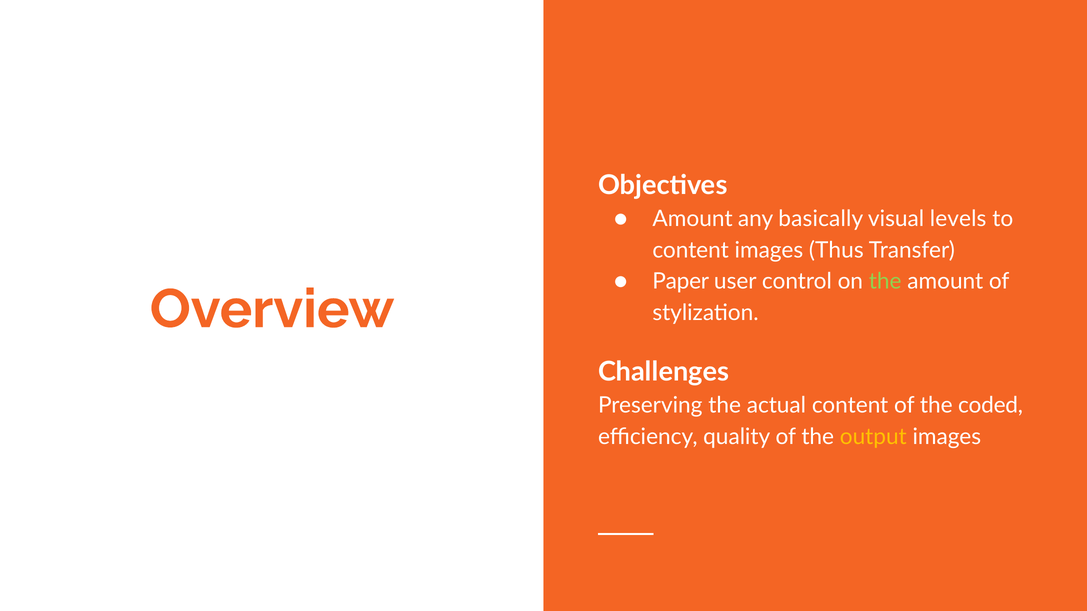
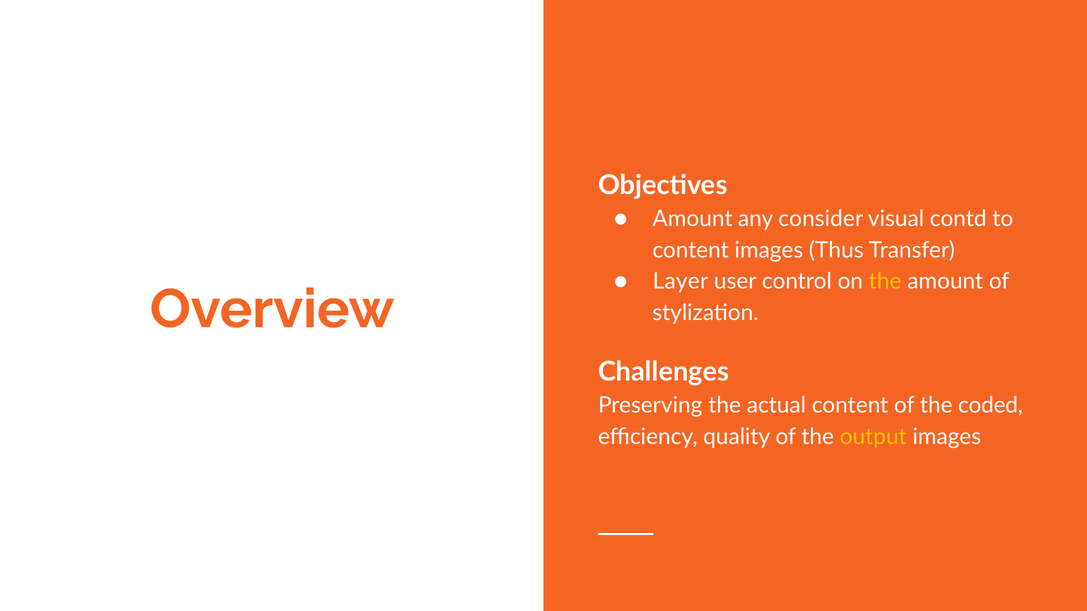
basically: basically -> consider
levels: levels -> contd
Paper: Paper -> Layer
the at (885, 282) colour: light green -> yellow
